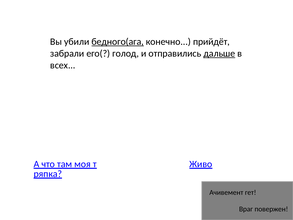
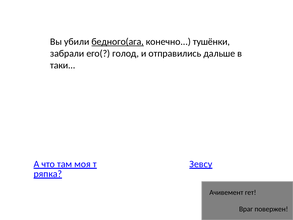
прийдёт: прийдёт -> тушёнки
дальше underline: present -> none
всех: всех -> таки
Живо: Живо -> Зевсу
